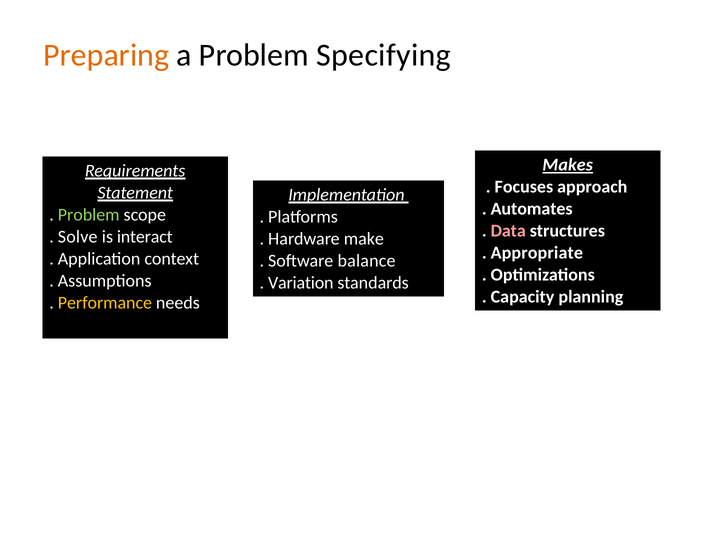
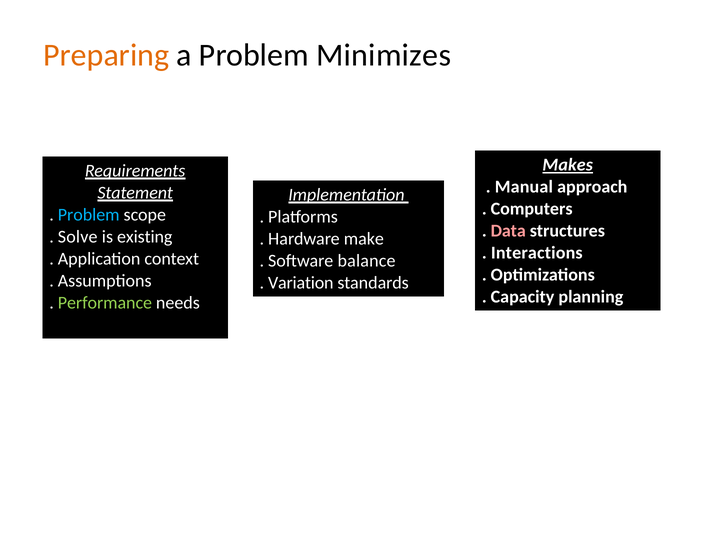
Specifying: Specifying -> Minimizes
Focuses: Focuses -> Manual
Automates: Automates -> Computers
Problem at (89, 215) colour: light green -> light blue
interact: interact -> existing
Appropriate: Appropriate -> Interactions
Performance colour: yellow -> light green
